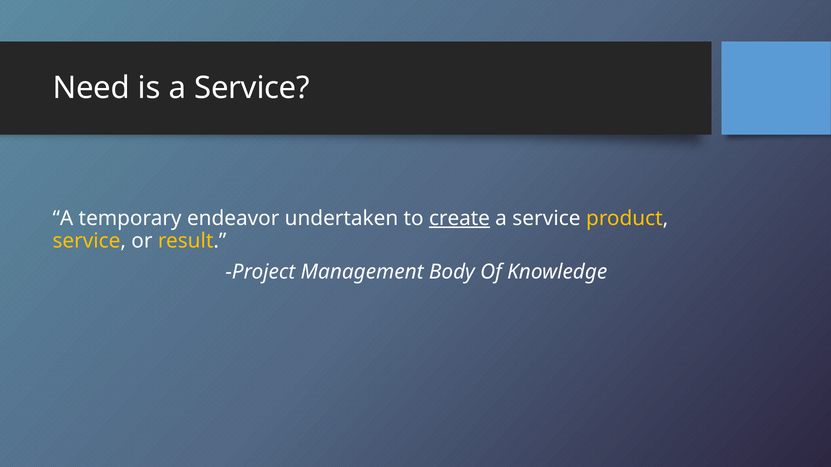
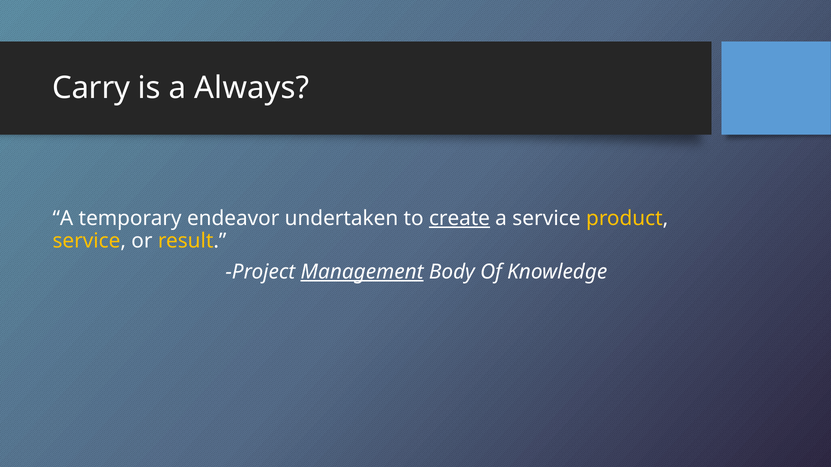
Need: Need -> Carry
is a Service: Service -> Always
Management underline: none -> present
